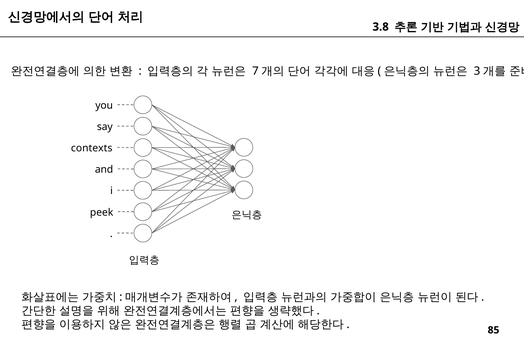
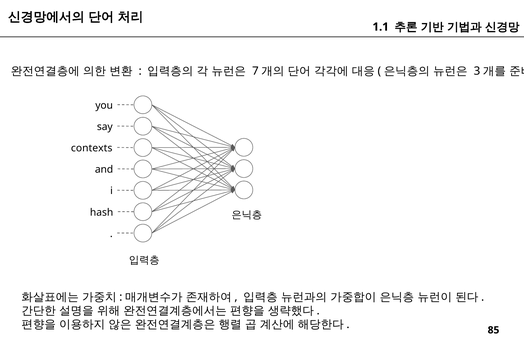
3.8: 3.8 -> 1.1
peek: peek -> hash
